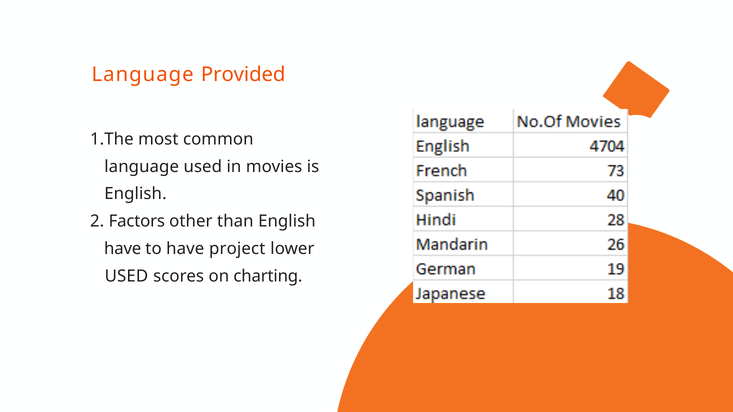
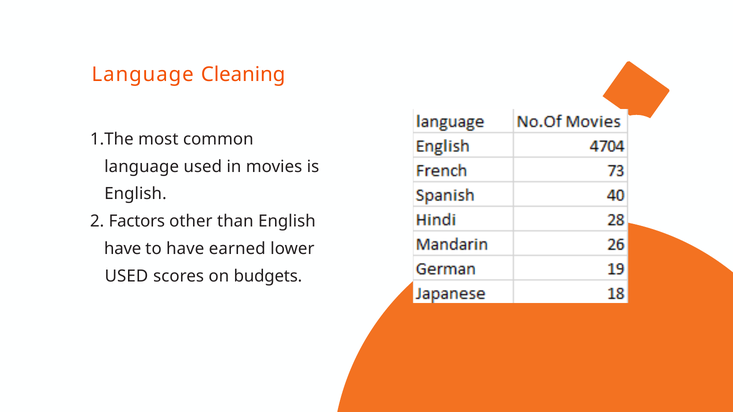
Provided: Provided -> Cleaning
project: project -> earned
charting: charting -> budgets
